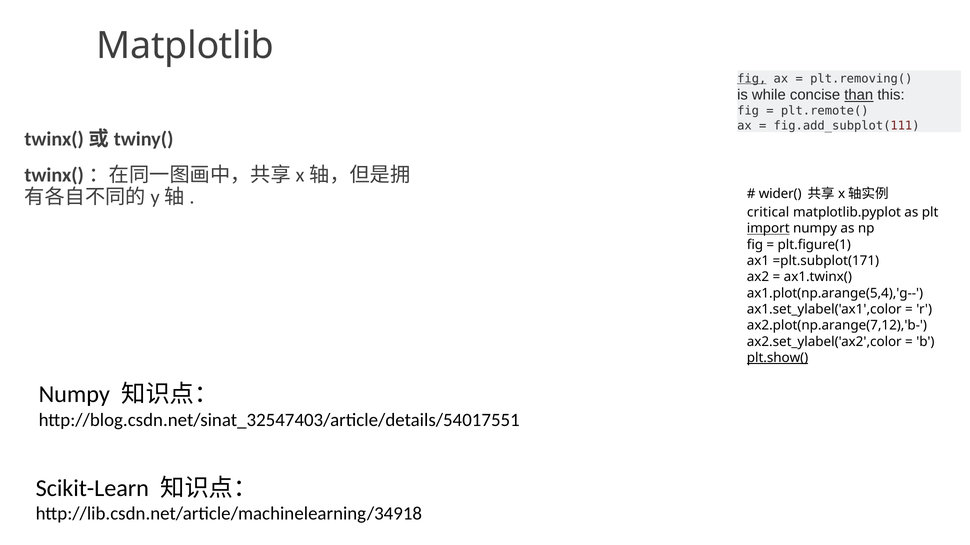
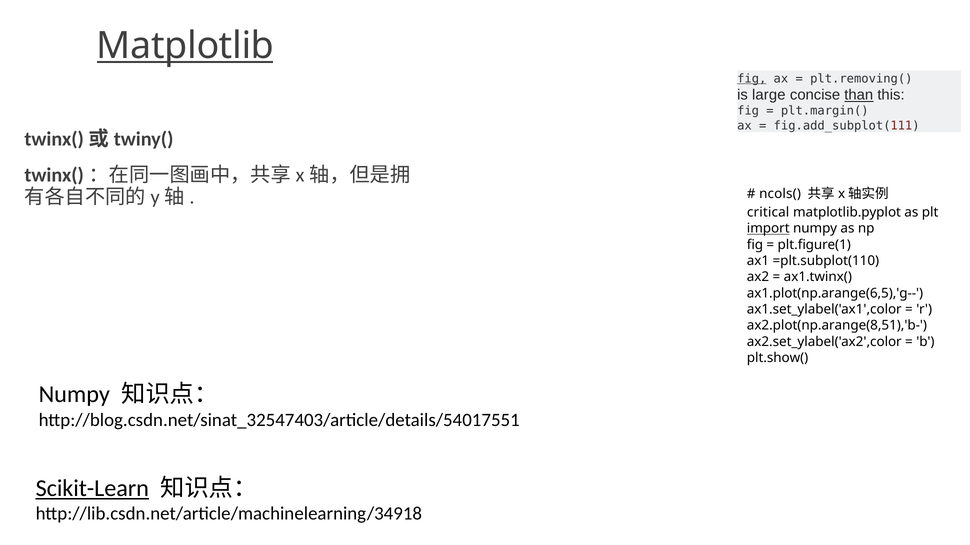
Matplotlib underline: none -> present
while: while -> large
plt.remote(: plt.remote( -> plt.margin(
wider(: wider( -> ncols(
=plt.subplot(171: =plt.subplot(171 -> =plt.subplot(110
ax1.plot(np.arange(5,4),'g--: ax1.plot(np.arange(5,4),'g-- -> ax1.plot(np.arange(6,5),'g--
ax2.plot(np.arange(7,12),'b-: ax2.plot(np.arange(7,12),'b- -> ax2.plot(np.arange(8,51),'b-
plt.show( underline: present -> none
Scikit-Learn underline: none -> present
